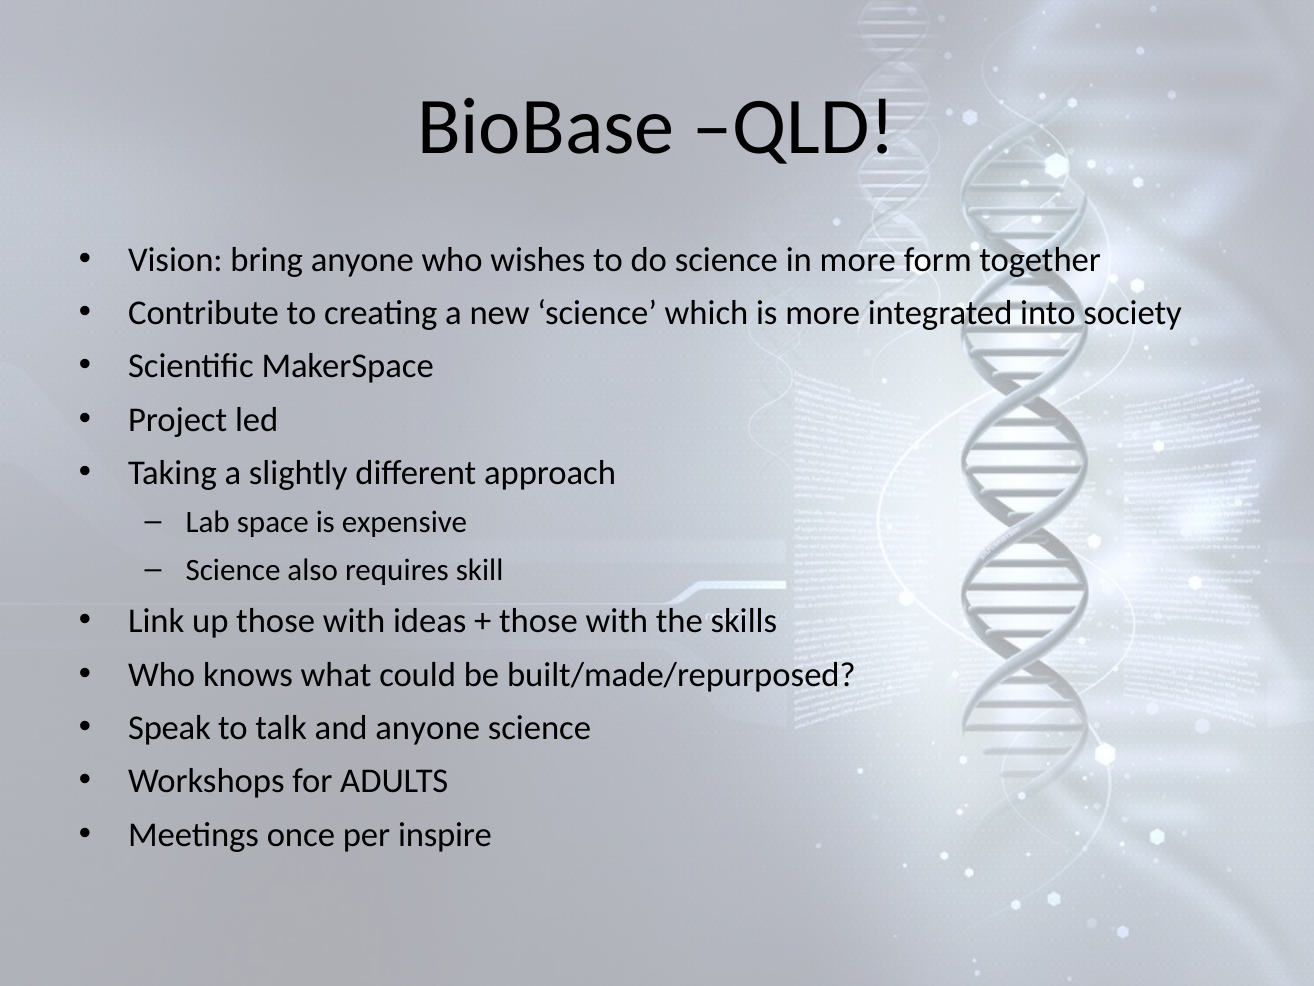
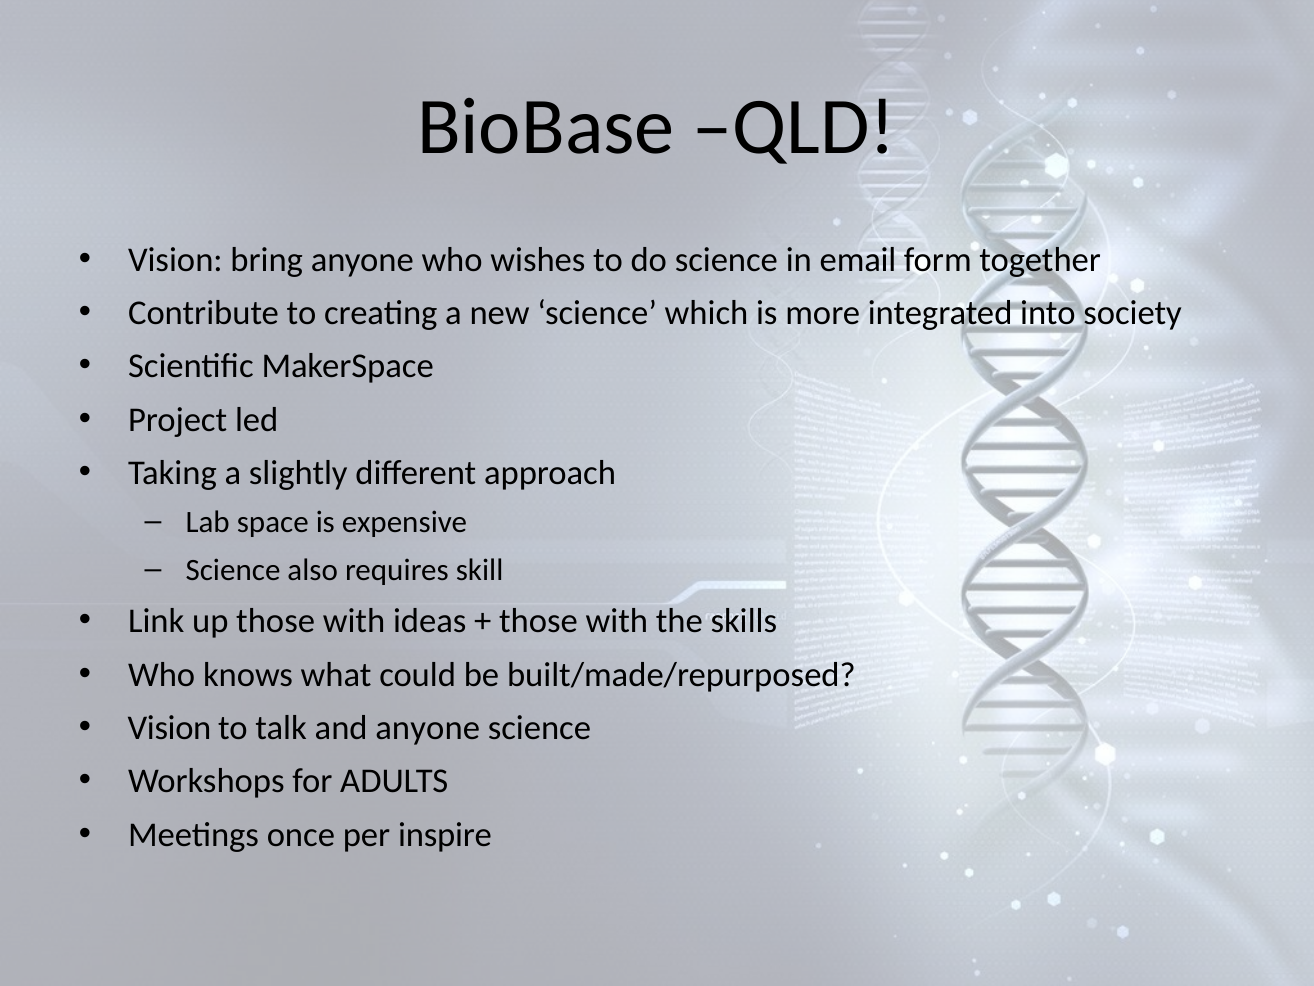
in more: more -> email
Speak at (169, 728): Speak -> Vision
